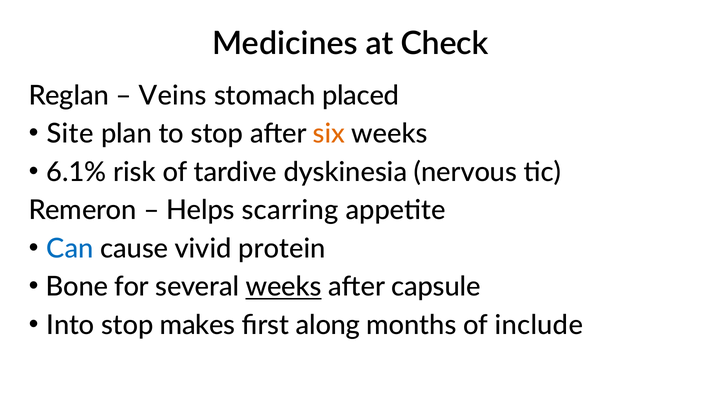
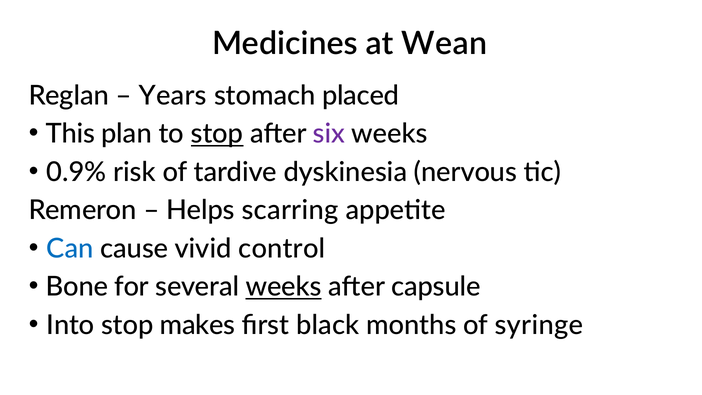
Check: Check -> Wean
Veins: Veins -> Years
Site: Site -> This
stop at (217, 134) underline: none -> present
six colour: orange -> purple
6.1%: 6.1% -> 0.9%
protein: protein -> control
along: along -> black
include: include -> syringe
